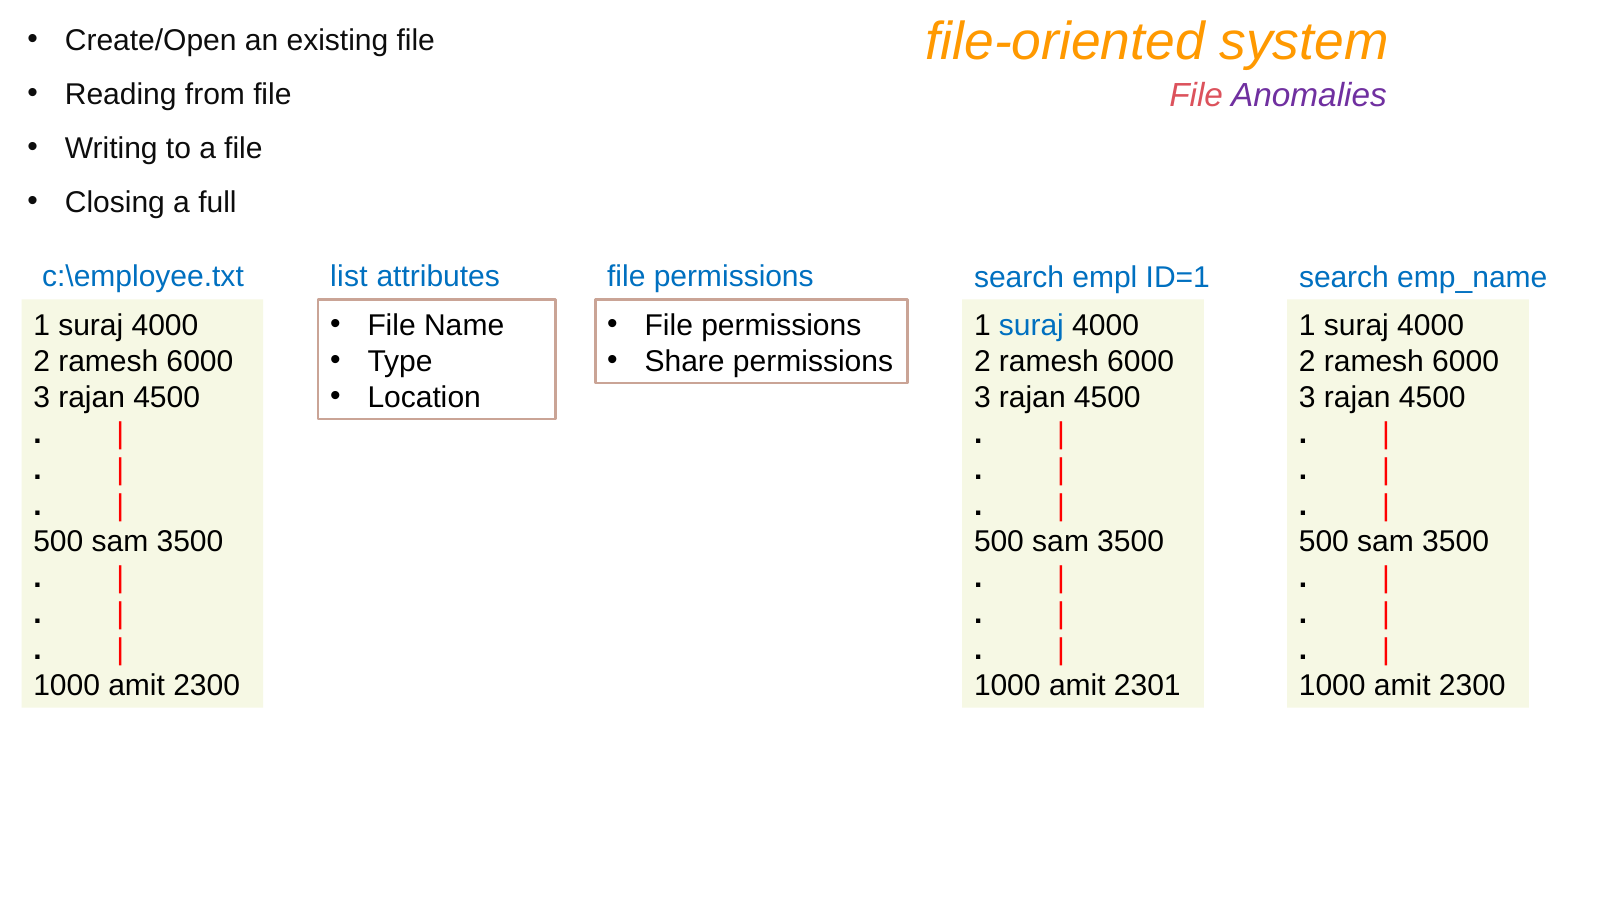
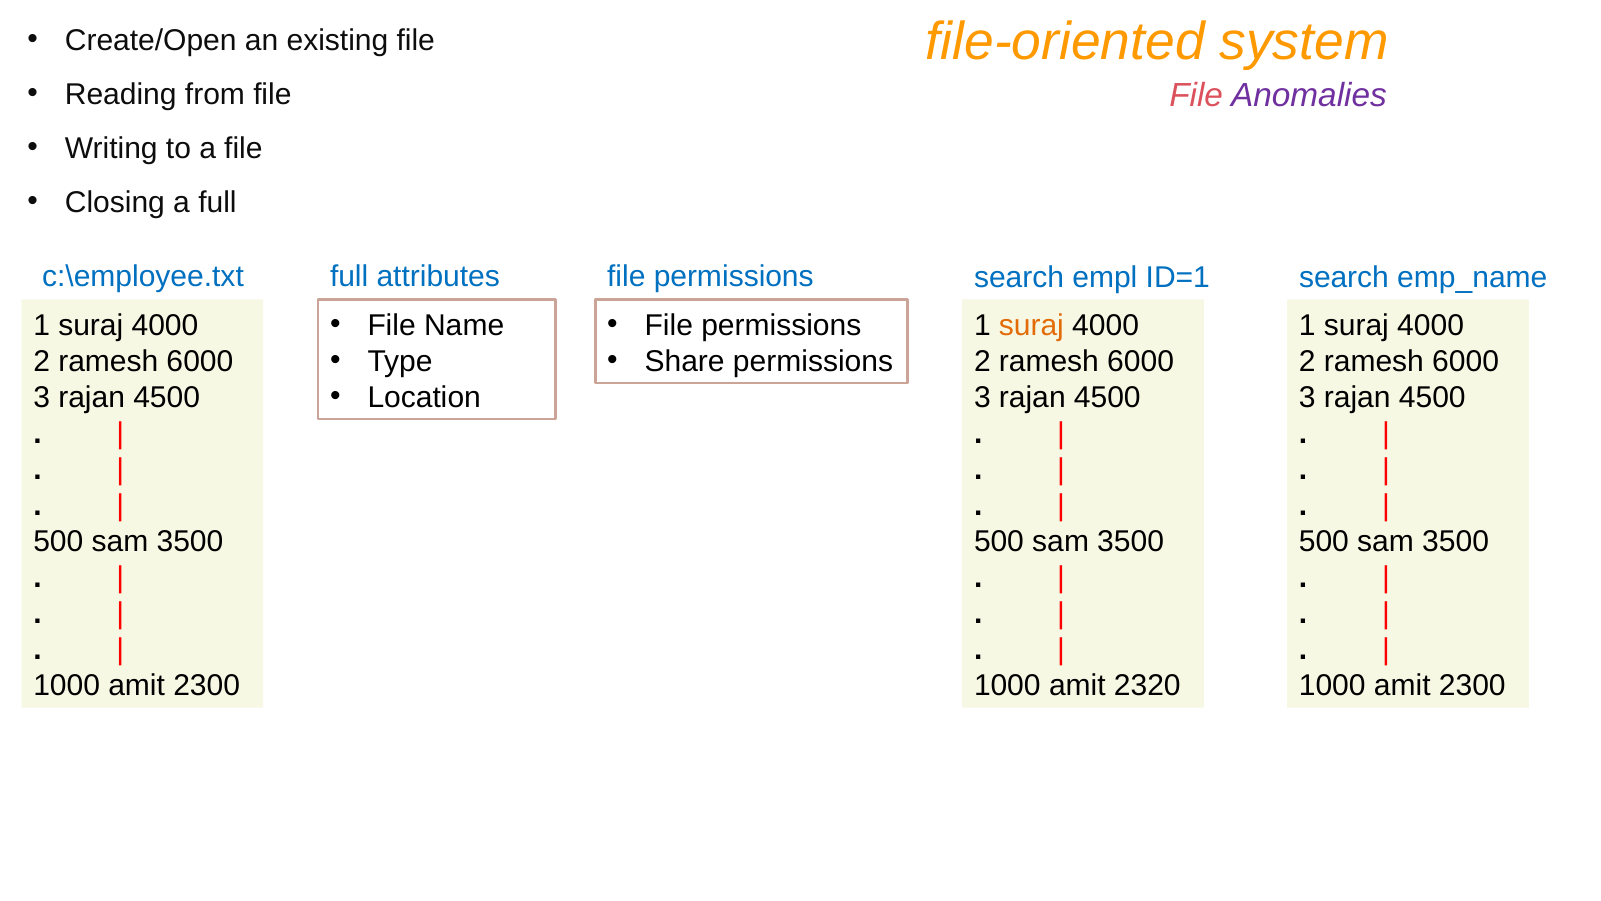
list at (349, 277): list -> full
suraj at (1031, 325) colour: blue -> orange
2301: 2301 -> 2320
